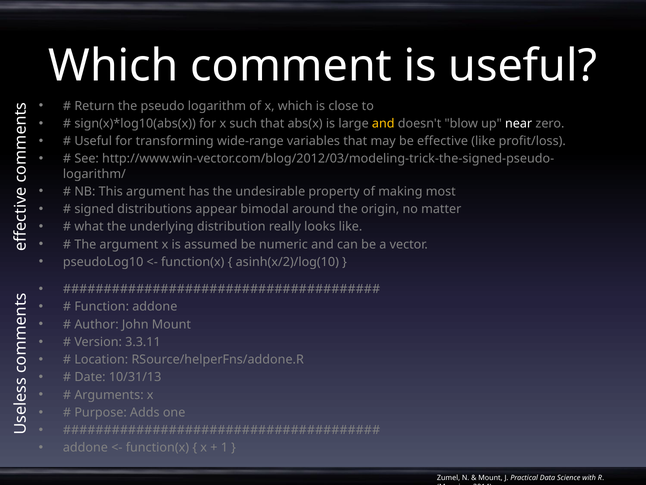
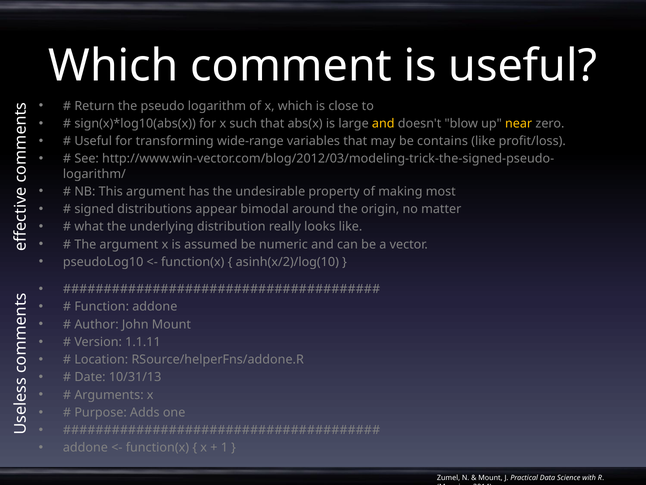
near colour: white -> yellow
effective: effective -> contains
3.3.11: 3.3.11 -> 1.1.11
